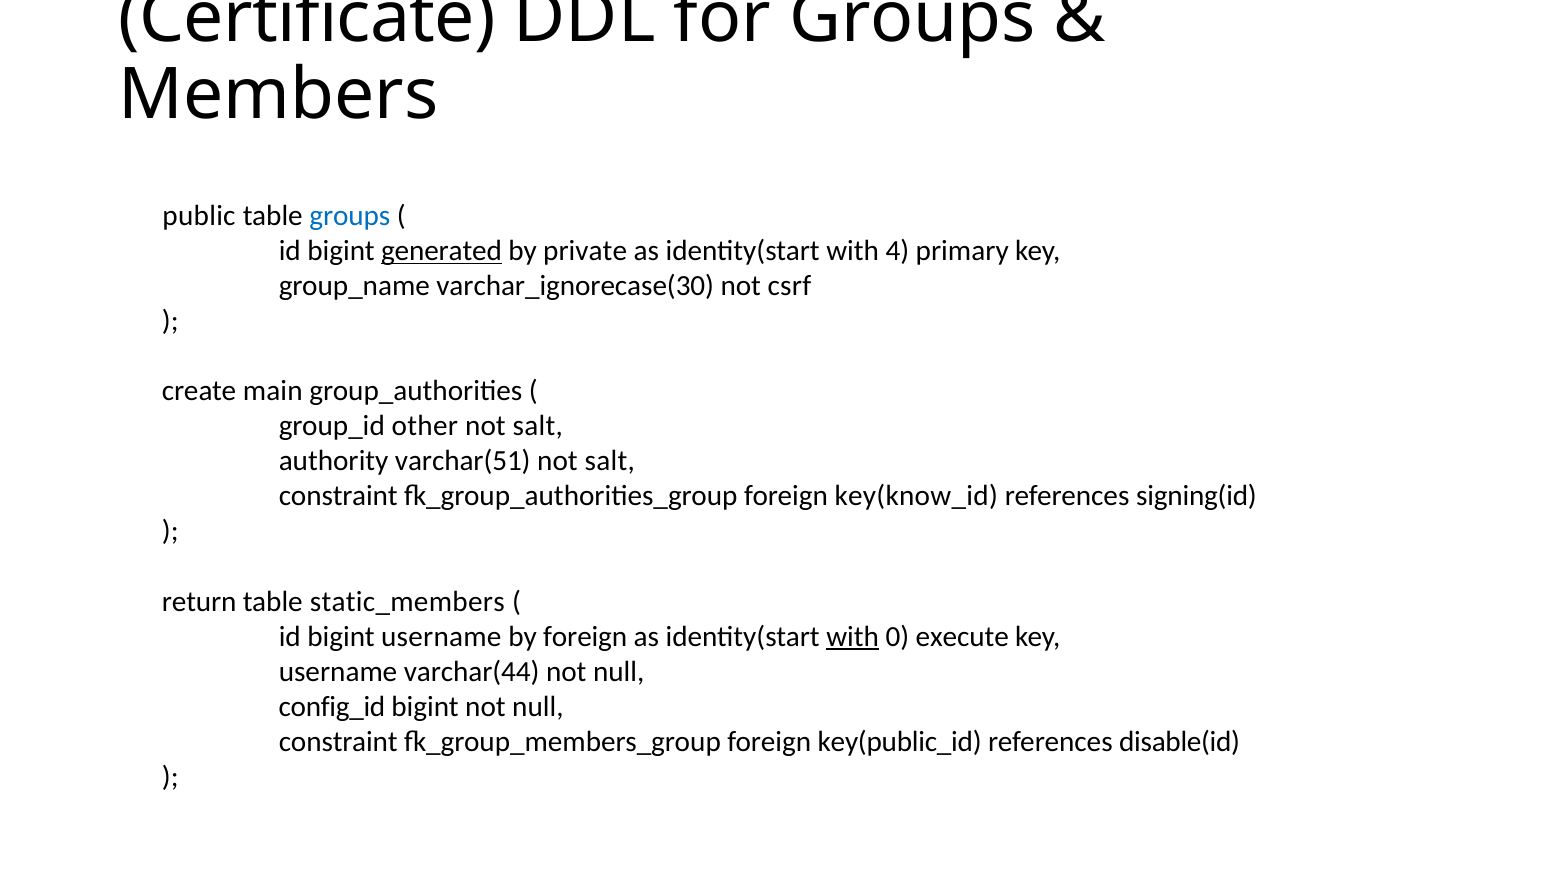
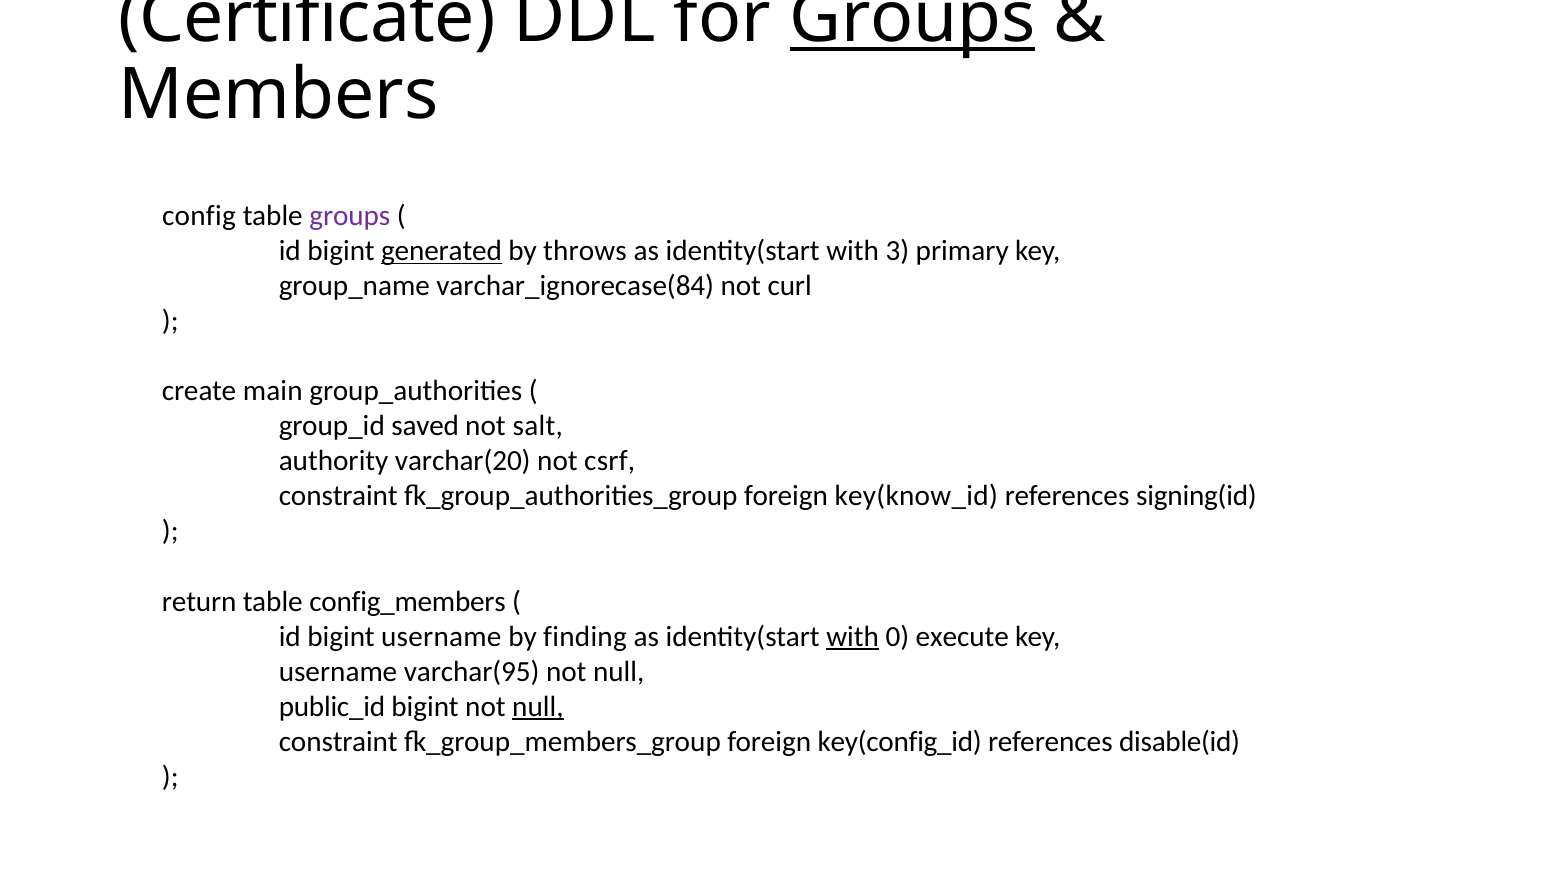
Groups at (913, 18) underline: none -> present
public: public -> config
groups at (350, 216) colour: blue -> purple
private: private -> throws
4: 4 -> 3
varchar_ignorecase(30: varchar_ignorecase(30 -> varchar_ignorecase(84
csrf: csrf -> curl
other: other -> saved
varchar(51: varchar(51 -> varchar(20
salt at (610, 461): salt -> csrf
static_members: static_members -> config_members
by foreign: foreign -> finding
varchar(44: varchar(44 -> varchar(95
config_id: config_id -> public_id
null at (538, 707) underline: none -> present
key(public_id: key(public_id -> key(config_id
